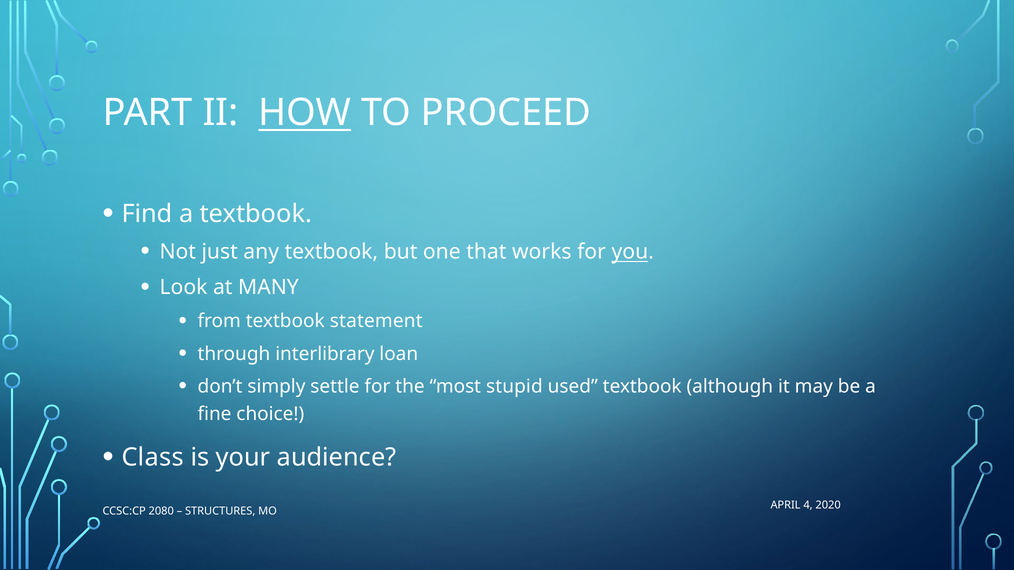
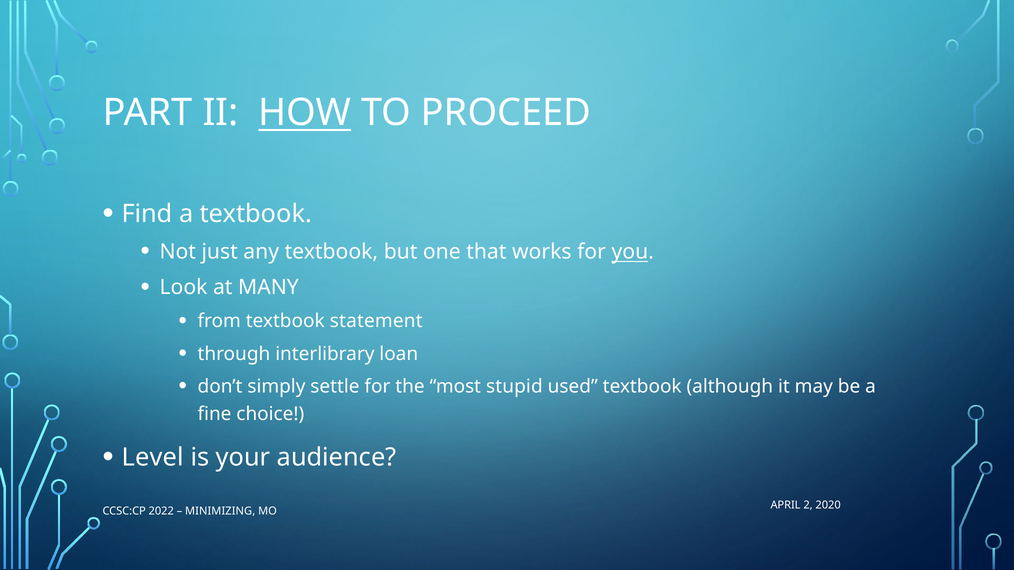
Class: Class -> Level
4: 4 -> 2
2080: 2080 -> 2022
STRUCTURES: STRUCTURES -> MINIMIZING
